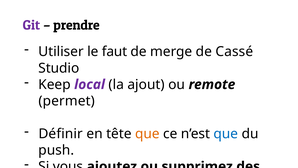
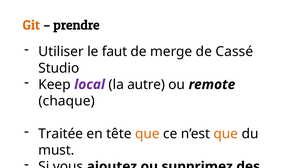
Git colour: purple -> orange
ajout: ajout -> autre
permet: permet -> chaque
Définir: Définir -> Traitée
que at (226, 133) colour: blue -> orange
push: push -> must
